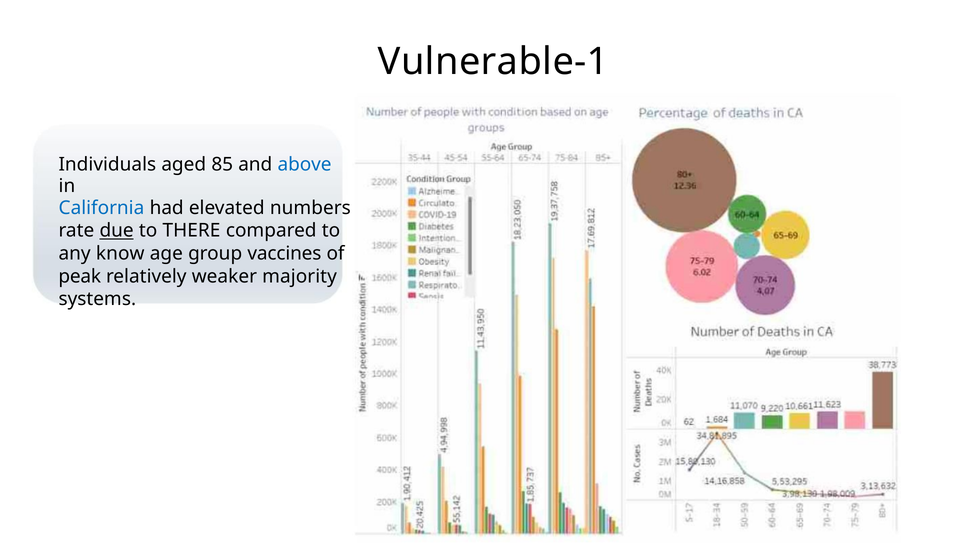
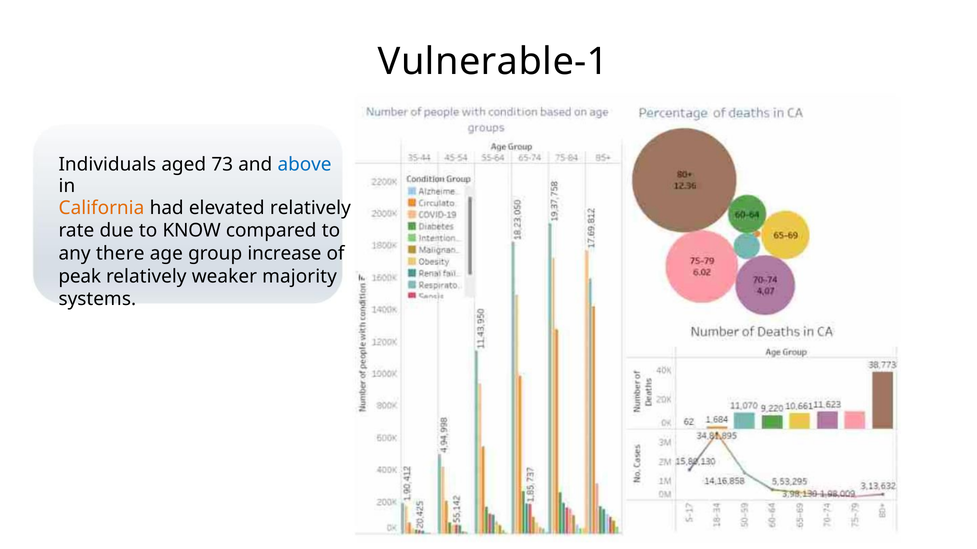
85: 85 -> 73
California colour: blue -> orange
elevated numbers: numbers -> relatively
due underline: present -> none
THERE: THERE -> KNOW
know: know -> there
vaccines: vaccines -> increase
